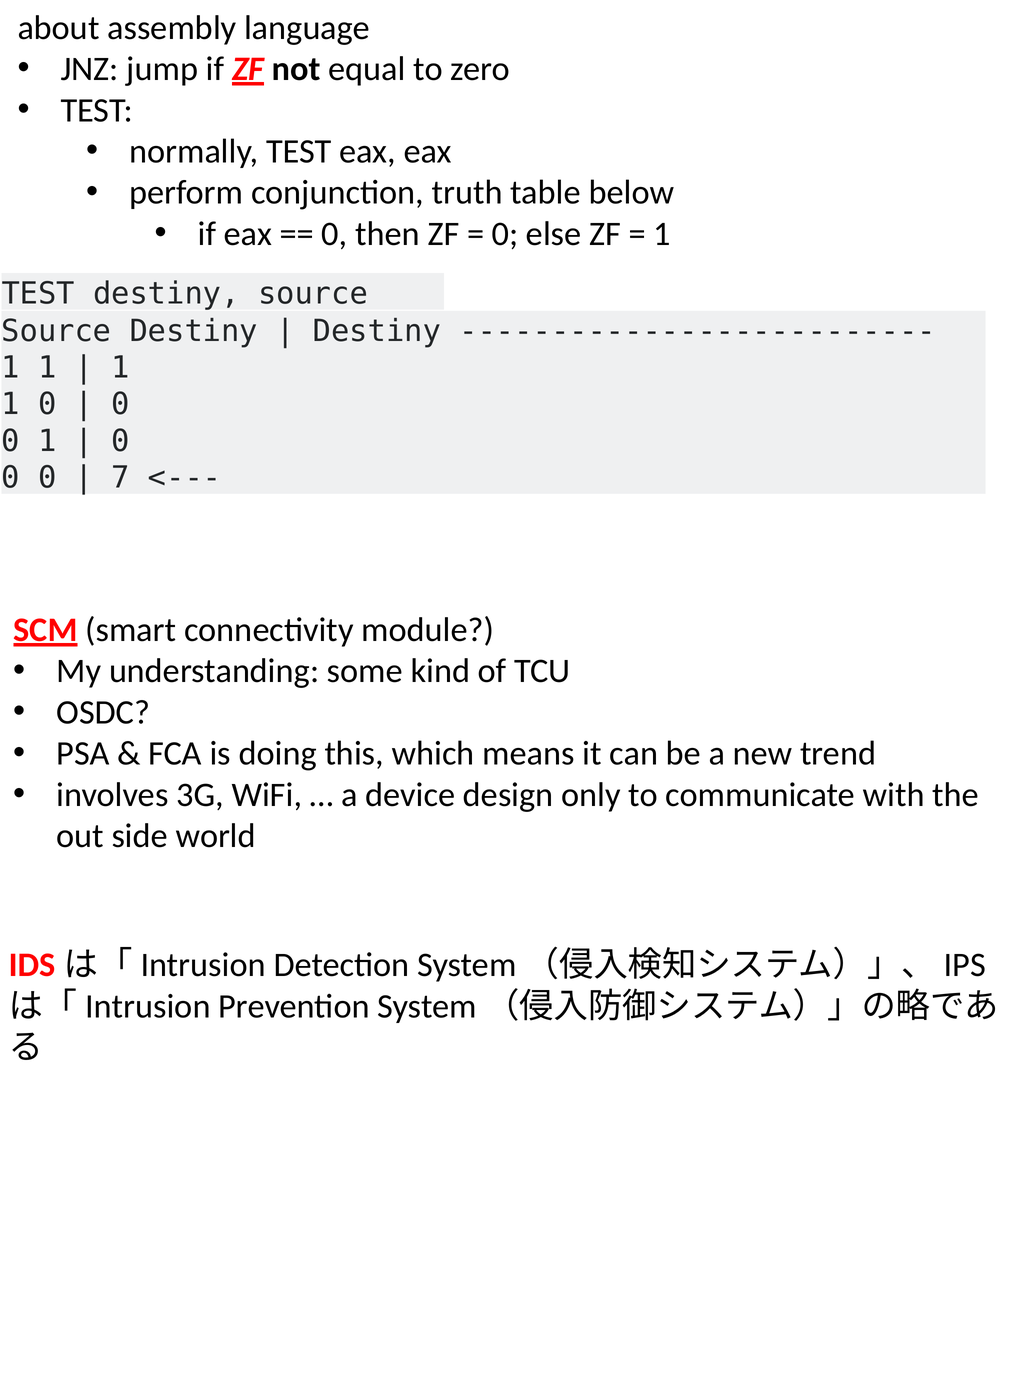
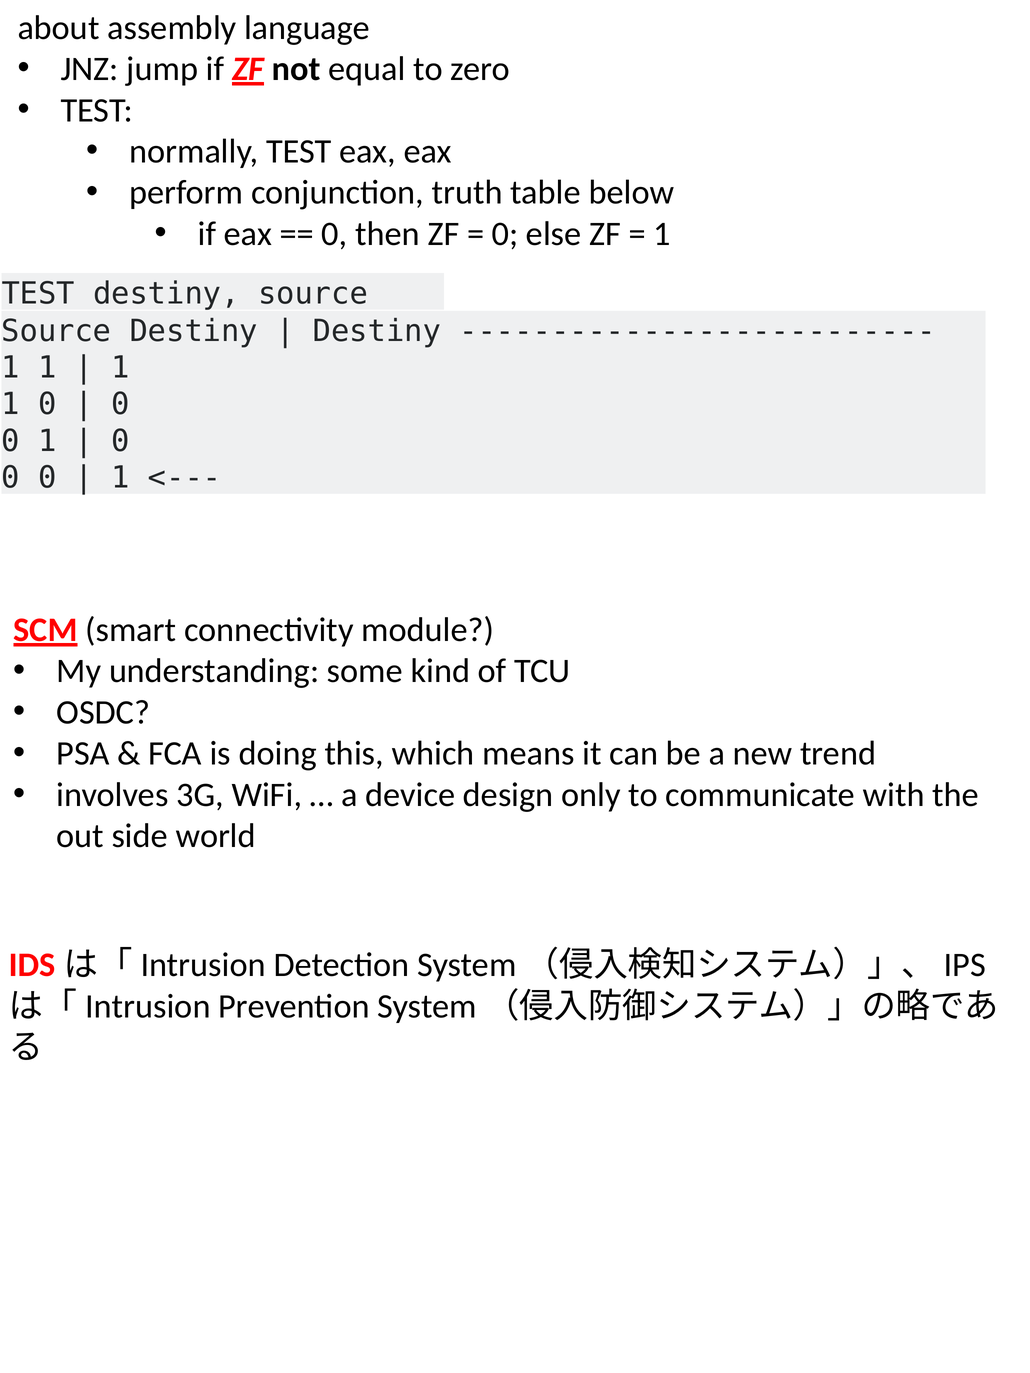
7 at (120, 478): 7 -> 1
